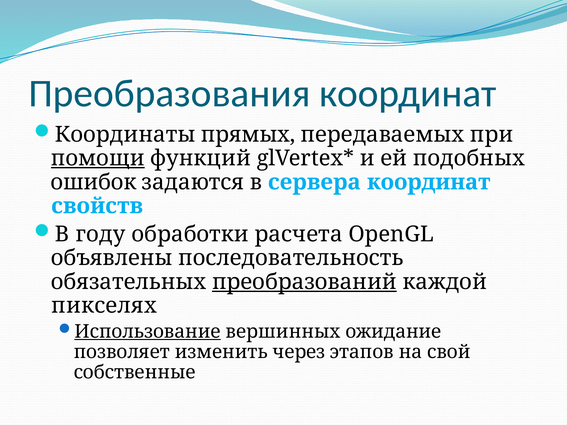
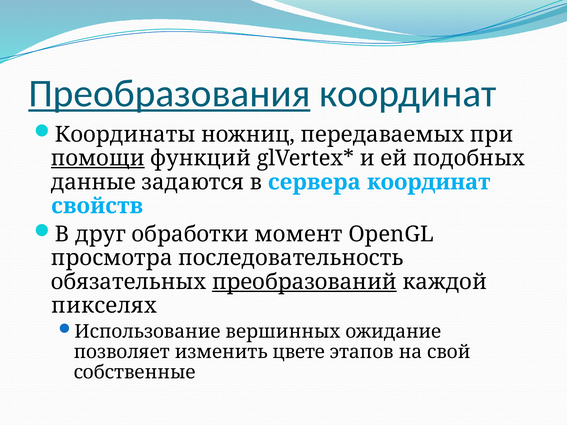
Преобразования underline: none -> present
прямых: прямых -> ножниц
ошибок: ошибок -> данные
году: году -> друг
расчета: расчета -> момент
объявлены: объявлены -> просмотра
Использование underline: present -> none
через: через -> цвете
